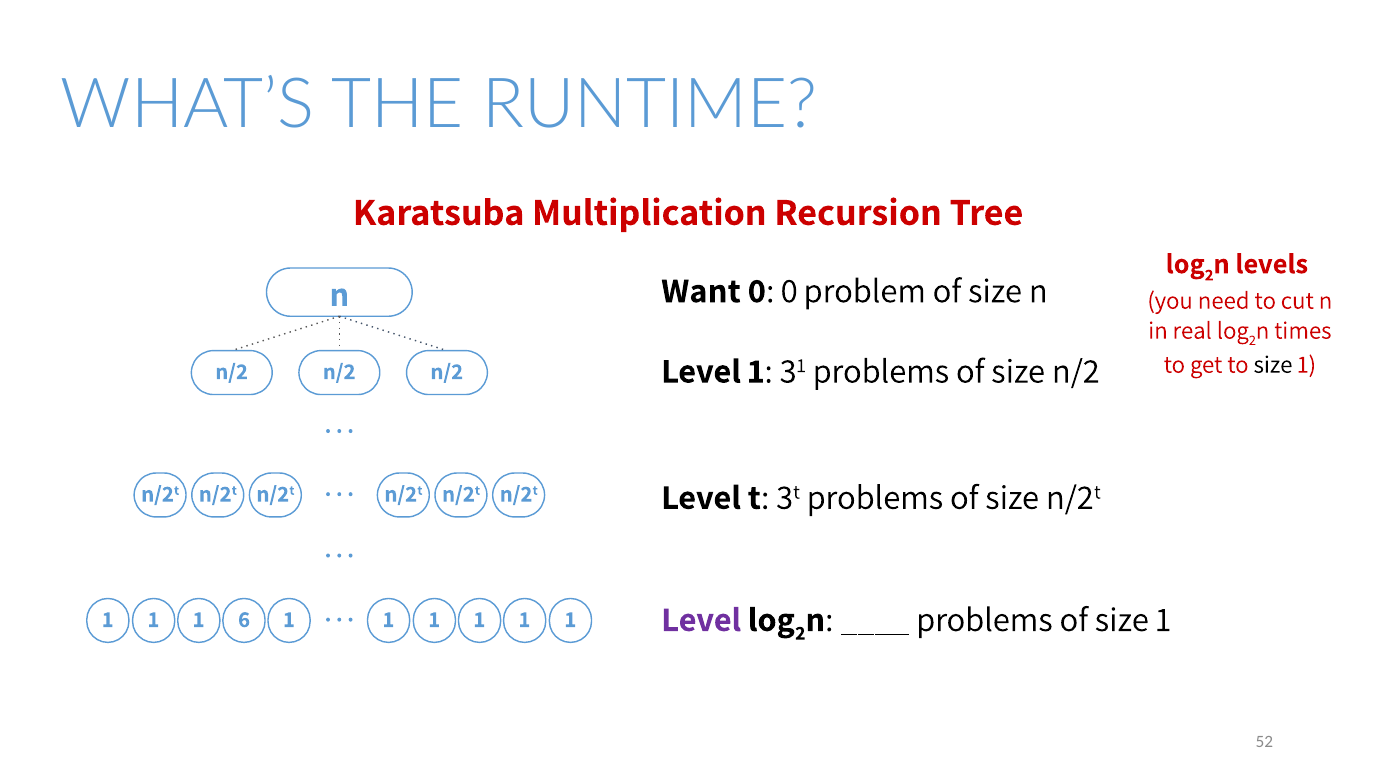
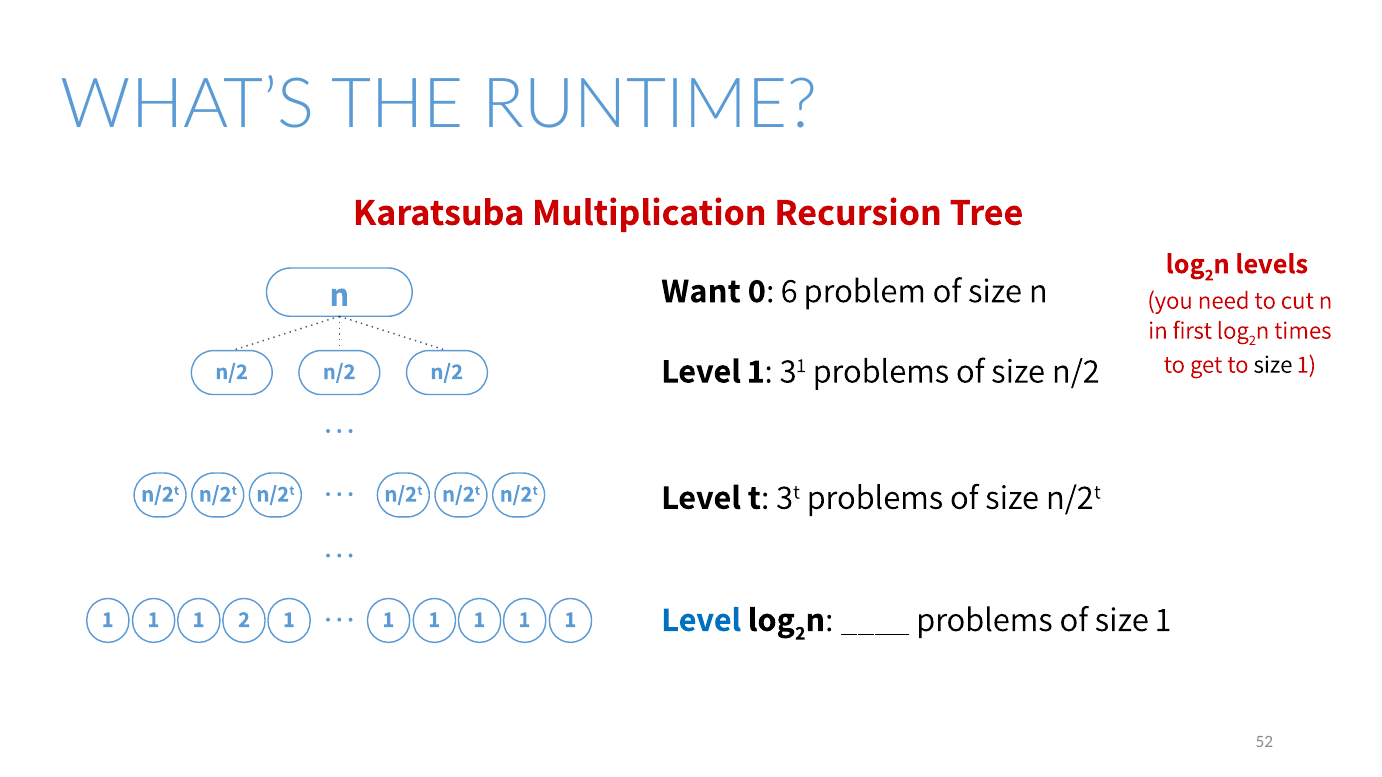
0 0: 0 -> 6
real: real -> first
Level at (701, 620) colour: purple -> blue
1 6: 6 -> 2
